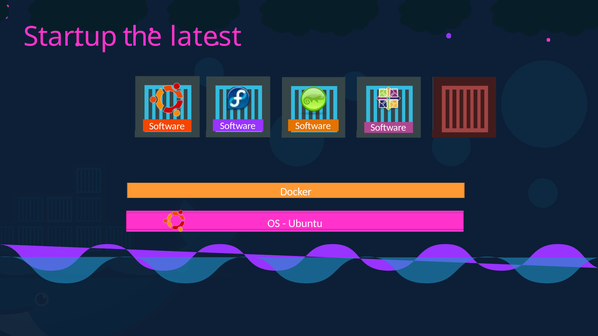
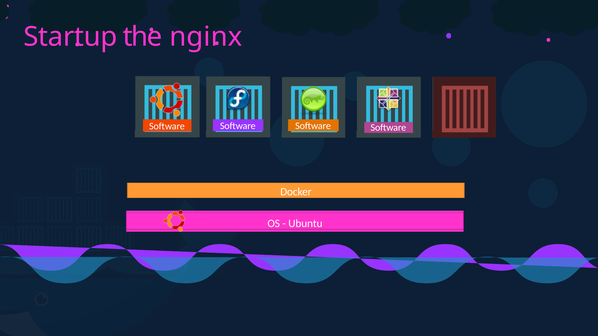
latest: latest -> nginx
